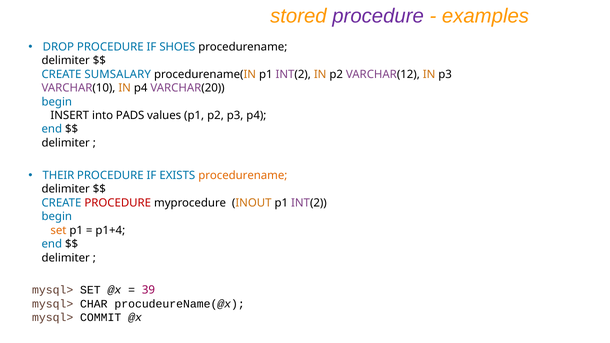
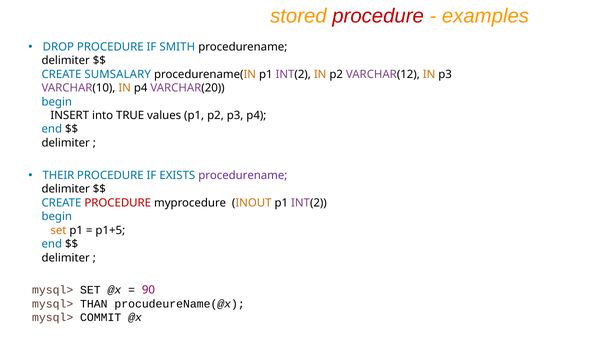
procedure at (378, 16) colour: purple -> red
SHOES: SHOES -> SMITH
PADS: PADS -> TRUE
procedurename at (243, 176) colour: orange -> purple
p1+4: p1+4 -> p1+5
39: 39 -> 90
CHAR: CHAR -> THAN
